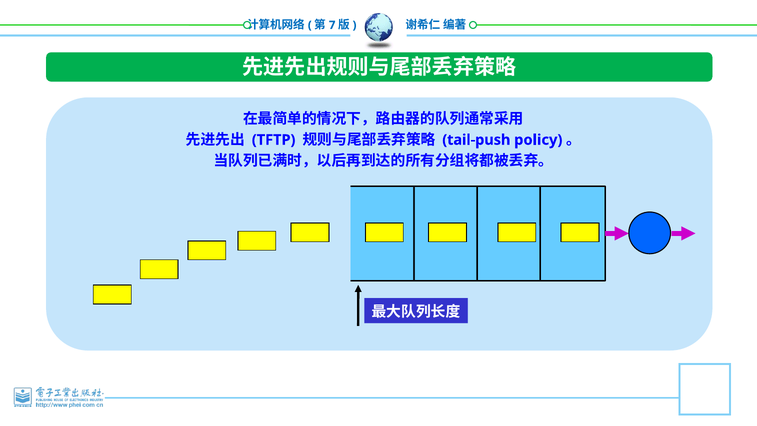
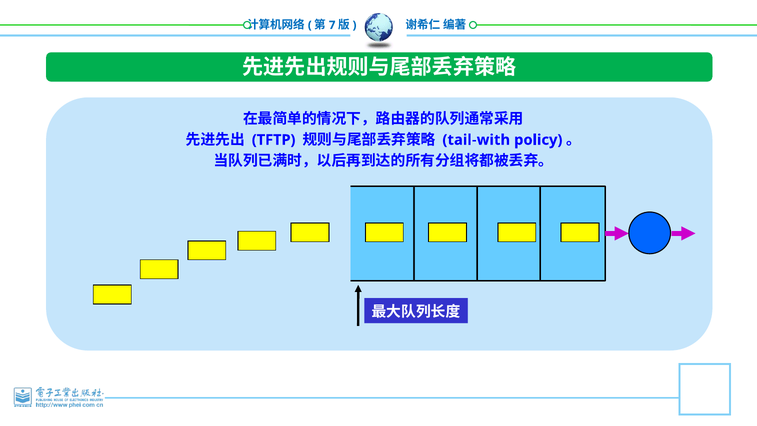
tail-push: tail-push -> tail-with
